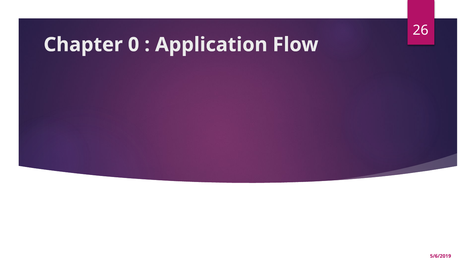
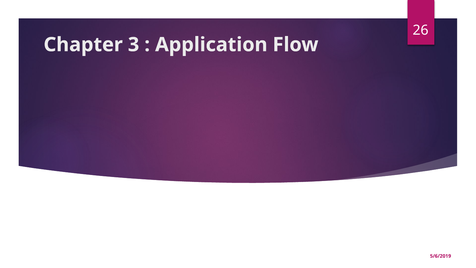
0: 0 -> 3
